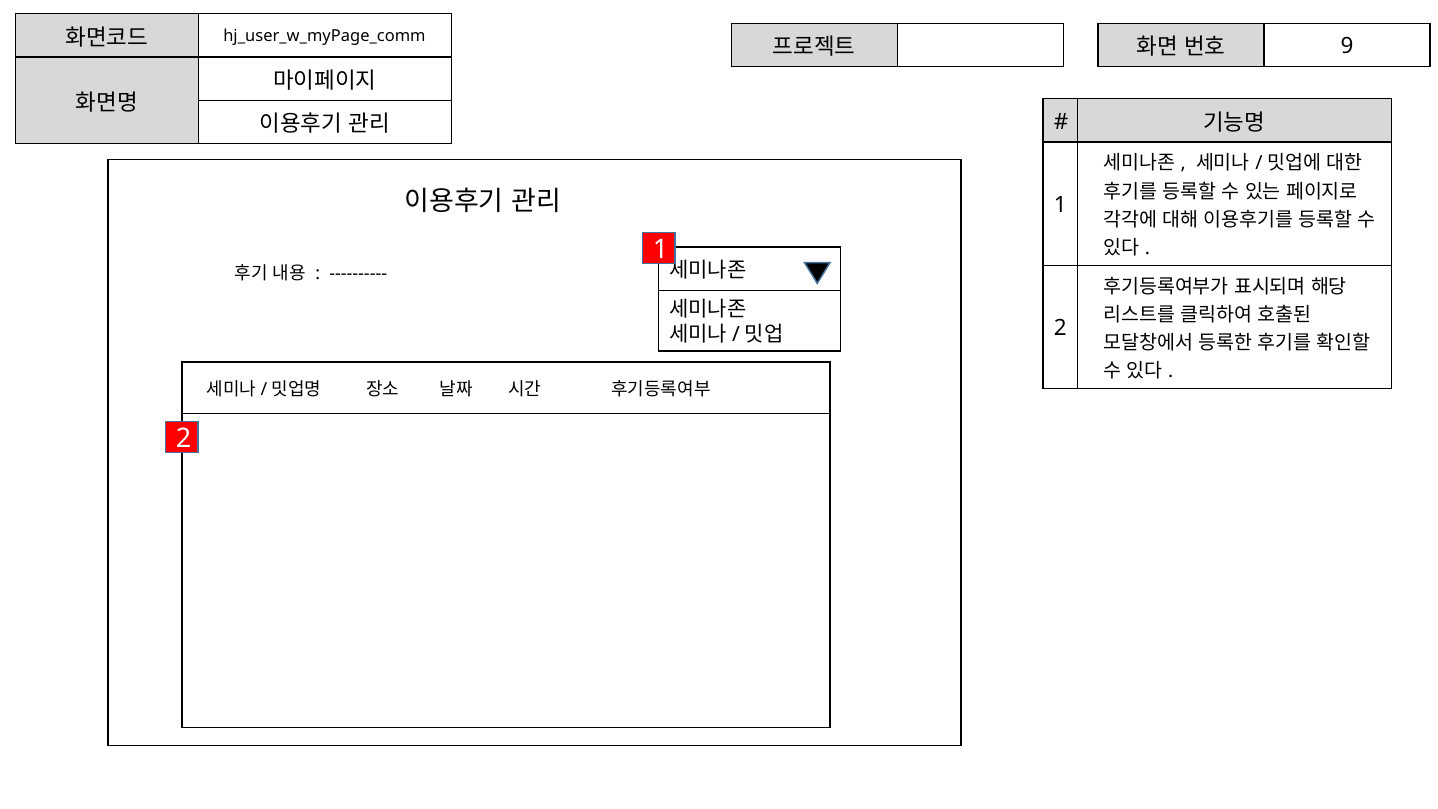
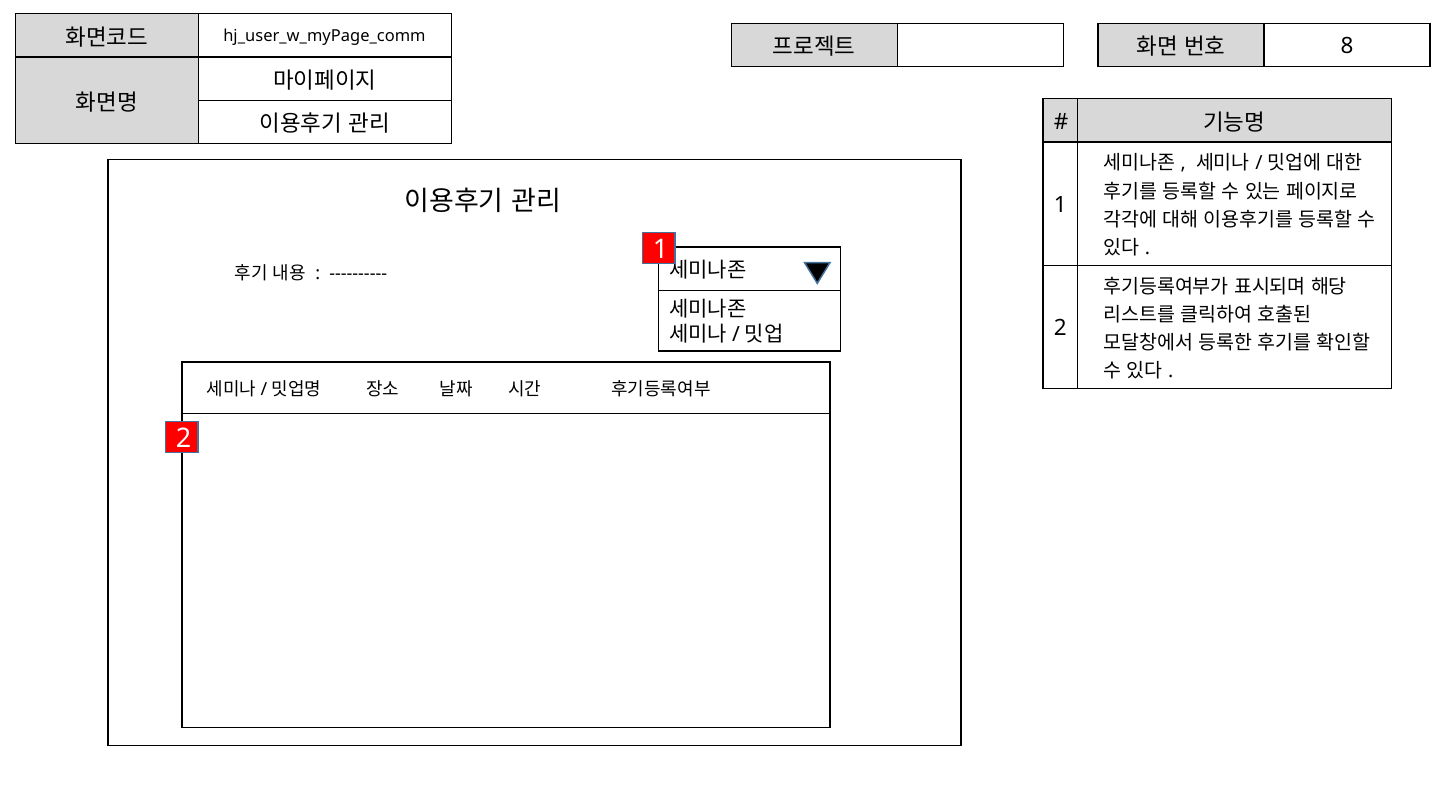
9: 9 -> 8
